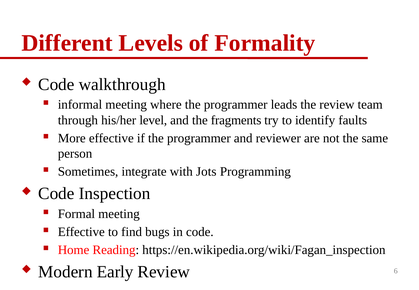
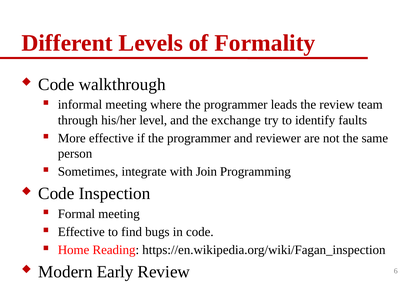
fragments: fragments -> exchange
Jots: Jots -> Join
